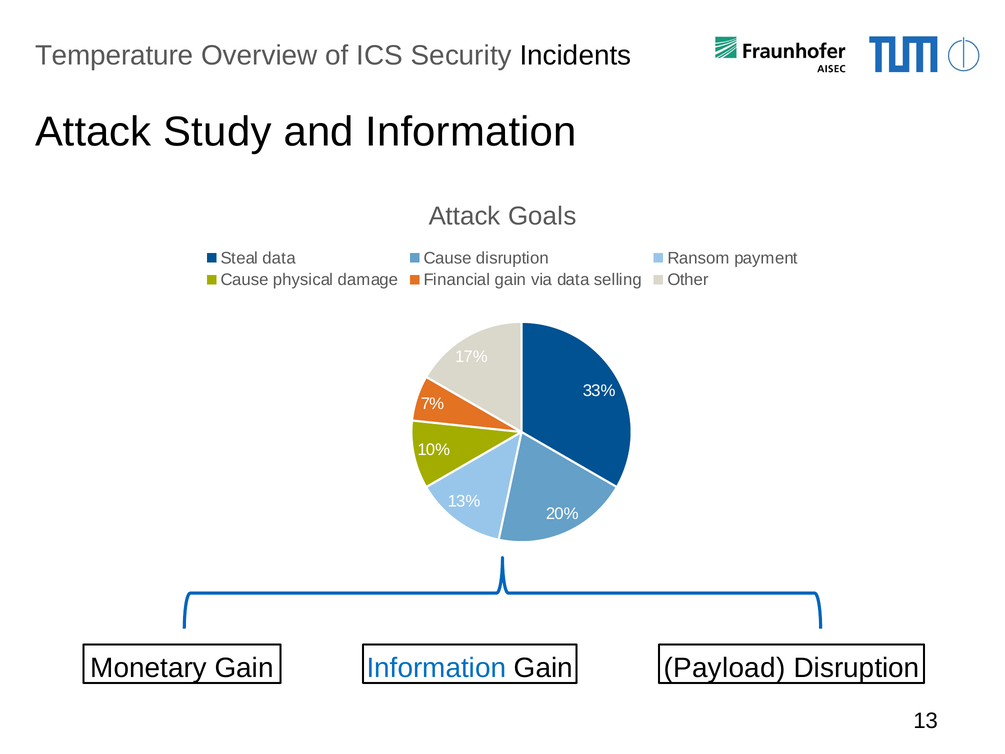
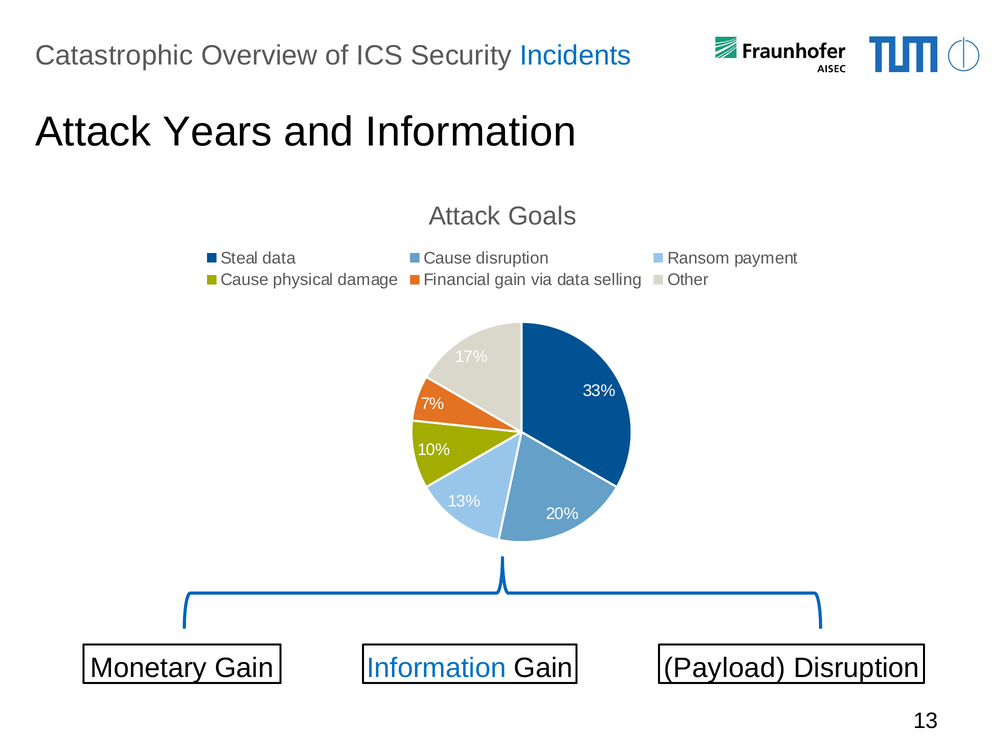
Temperature: Temperature -> Catastrophic
Incidents colour: black -> blue
Study: Study -> Years
